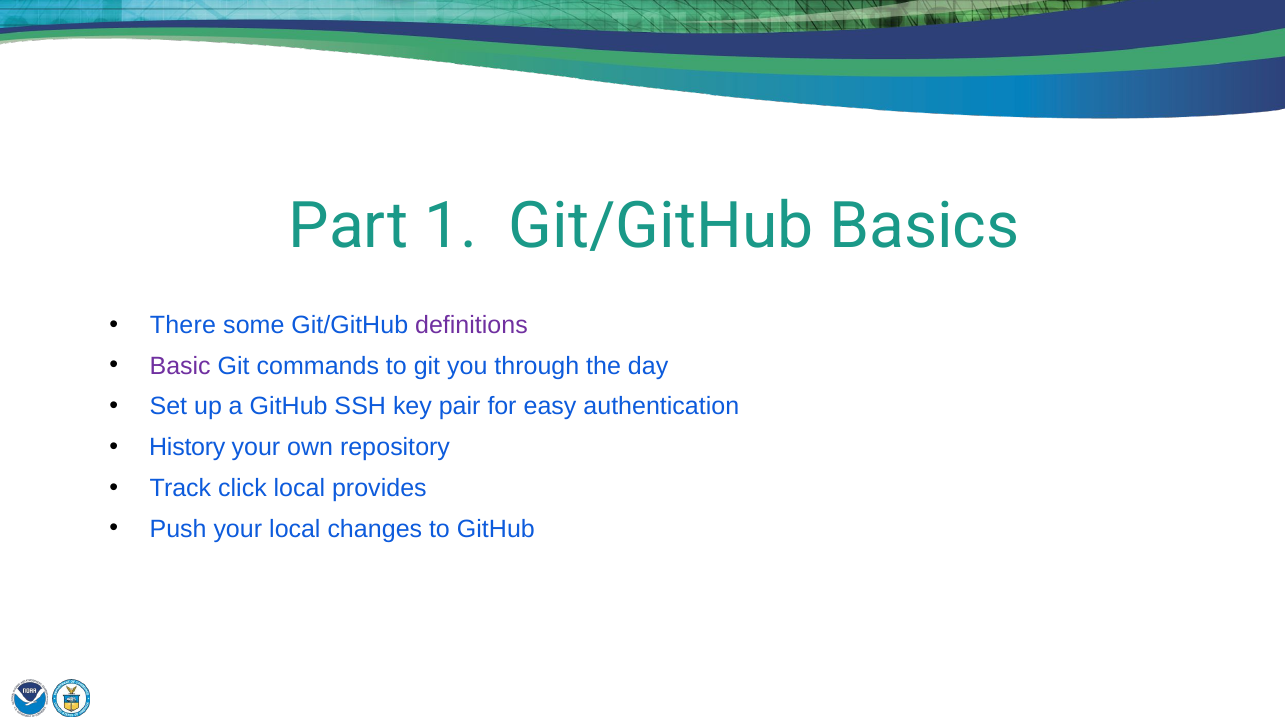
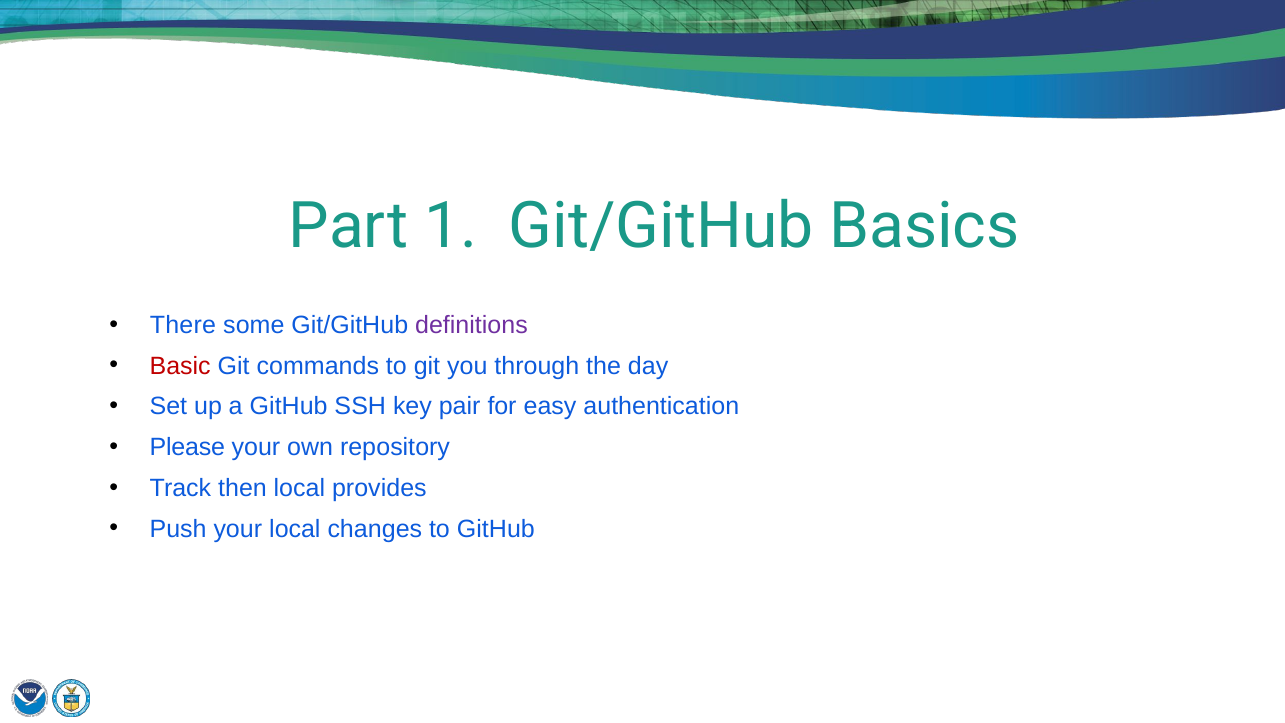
Basic colour: purple -> red
History: History -> Please
click: click -> then
